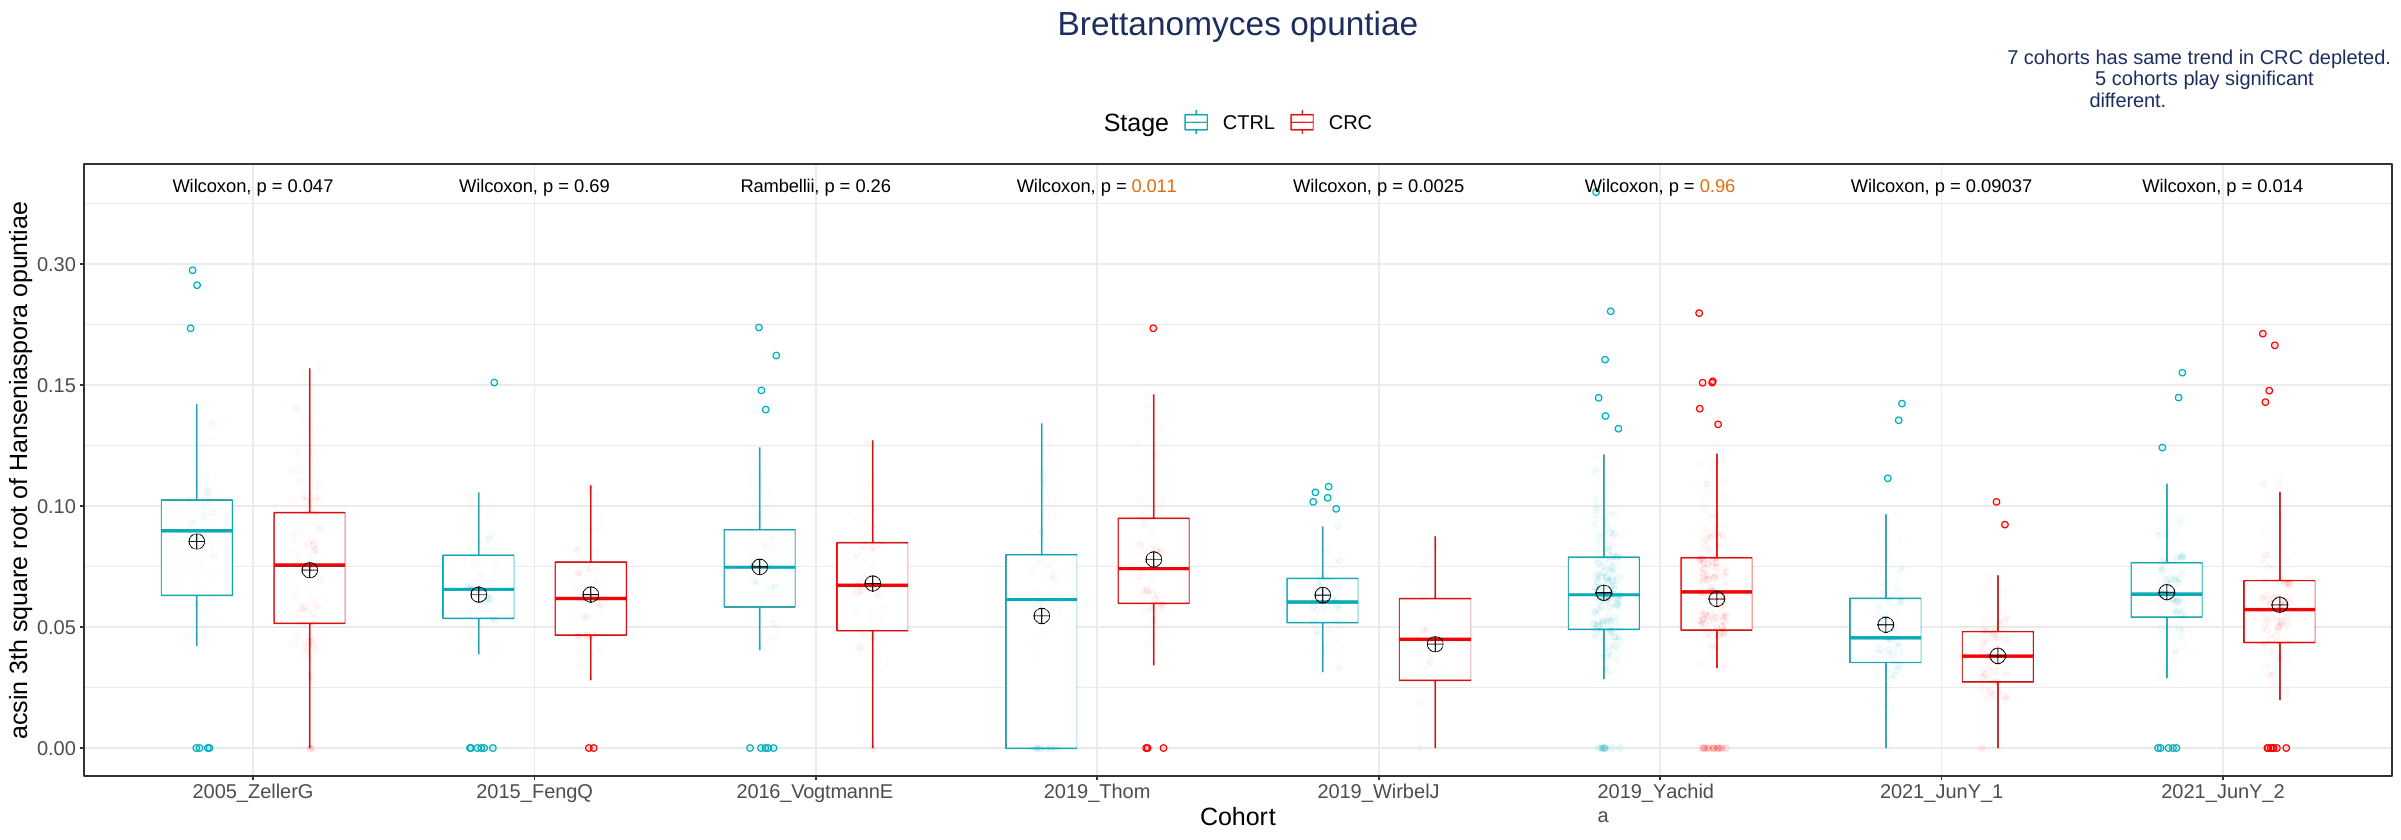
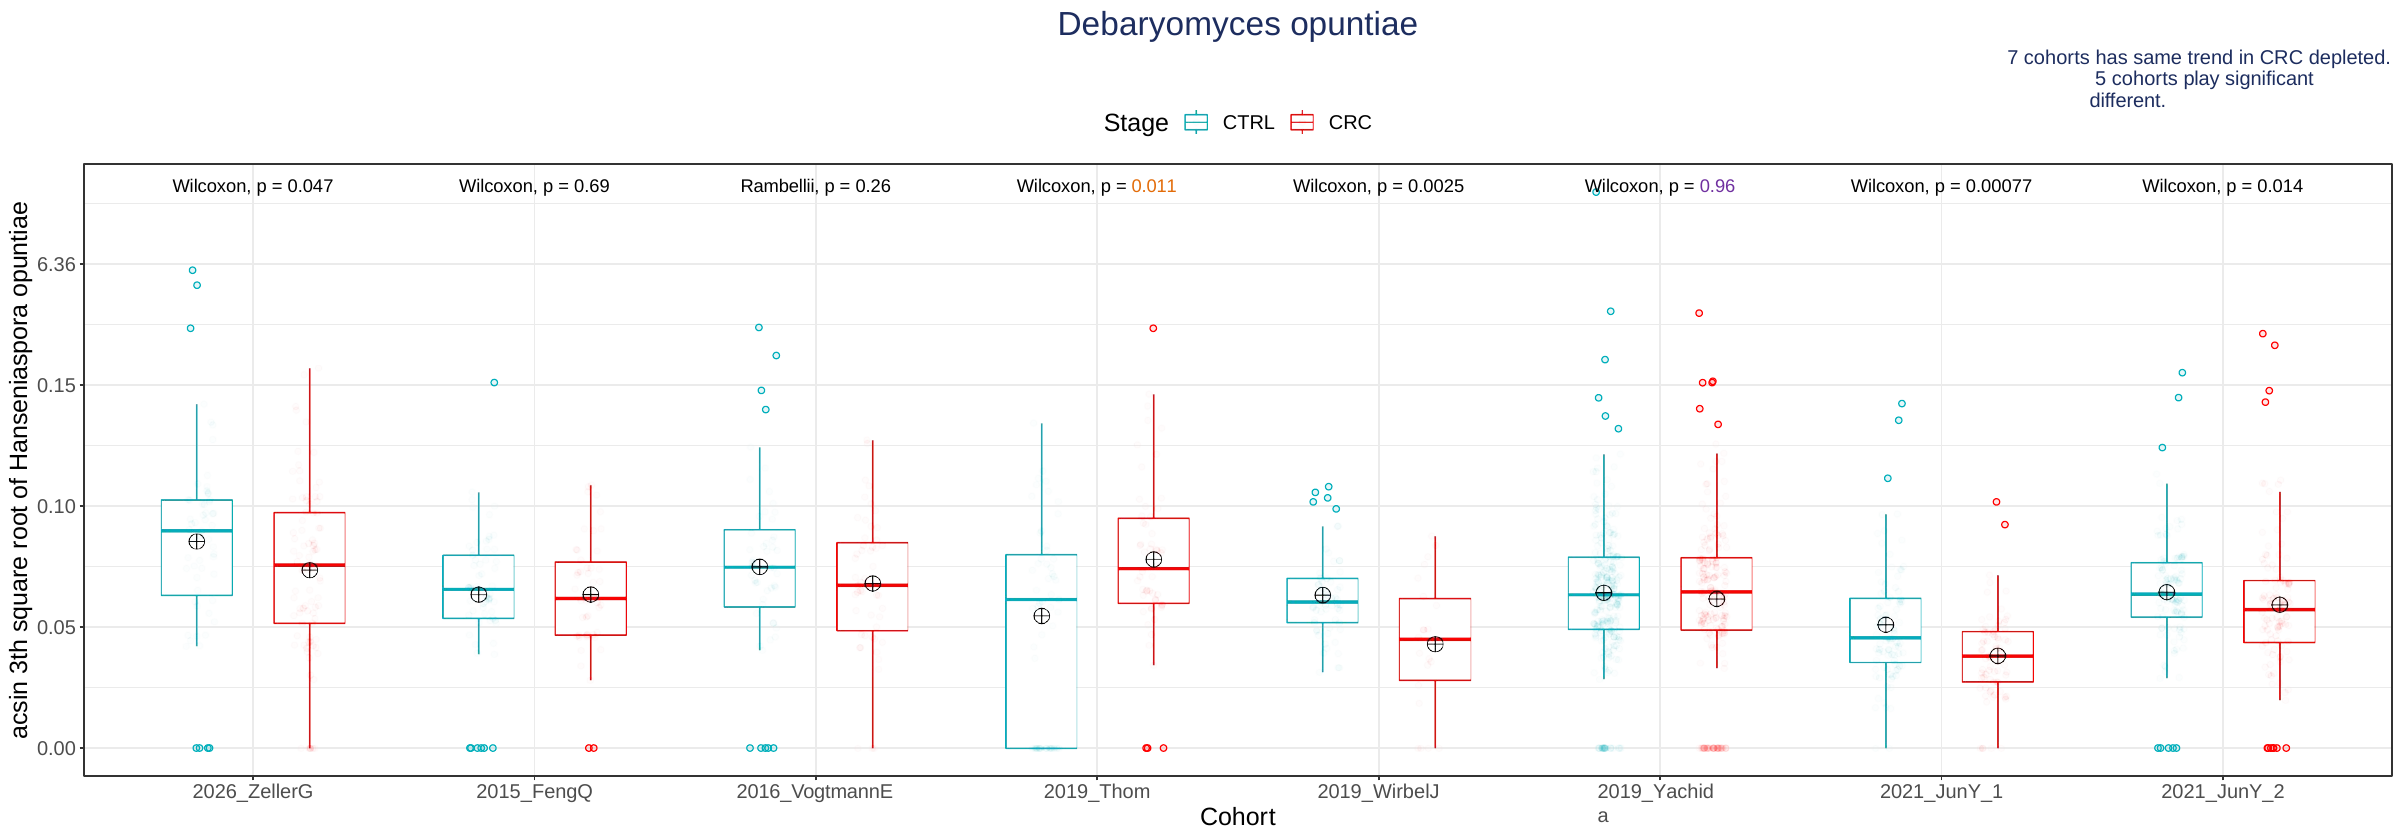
Brettanomyces: Brettanomyces -> Debaryomyces
0.96 colour: orange -> purple
0.09037: 0.09037 -> 0.00077
0.30: 0.30 -> 6.36
2005_ZellerG: 2005_ZellerG -> 2026_ZellerG
